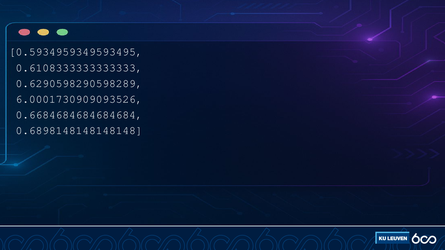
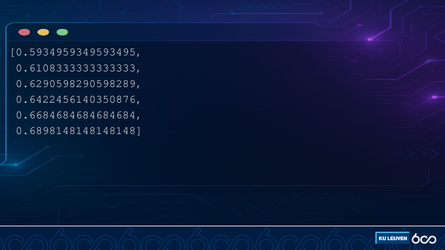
6.0001730909093526: 6.0001730909093526 -> 0.6422456140350876
